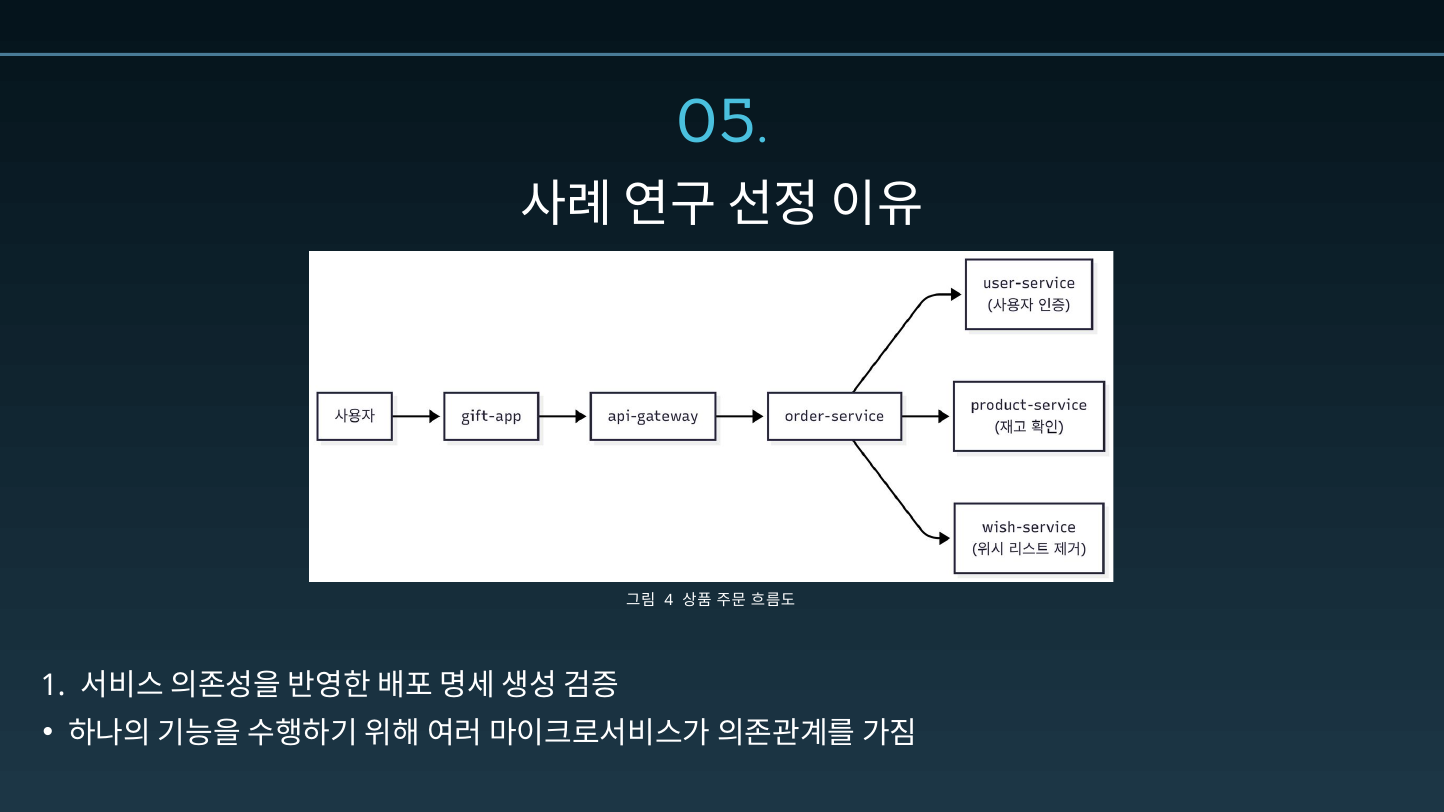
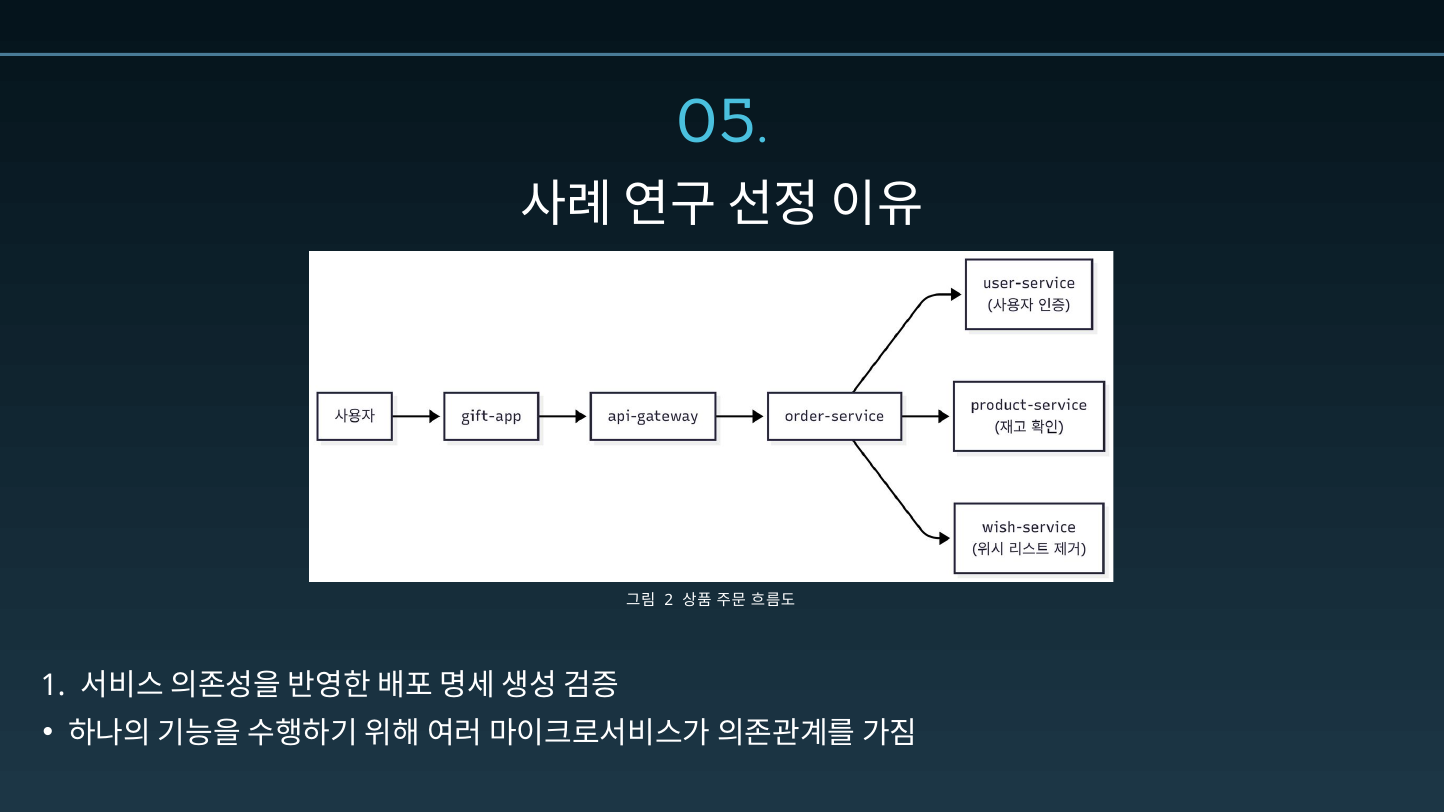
4: 4 -> 2
